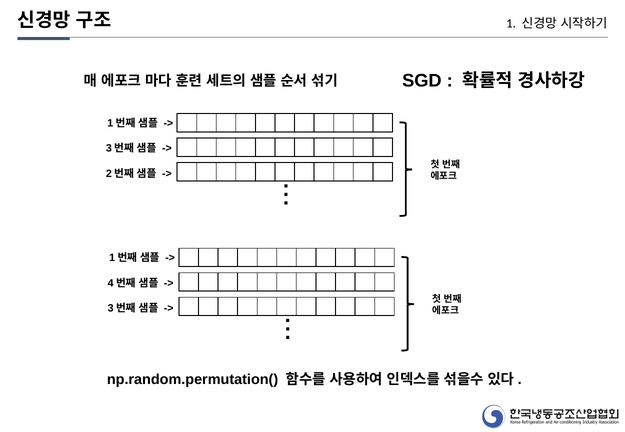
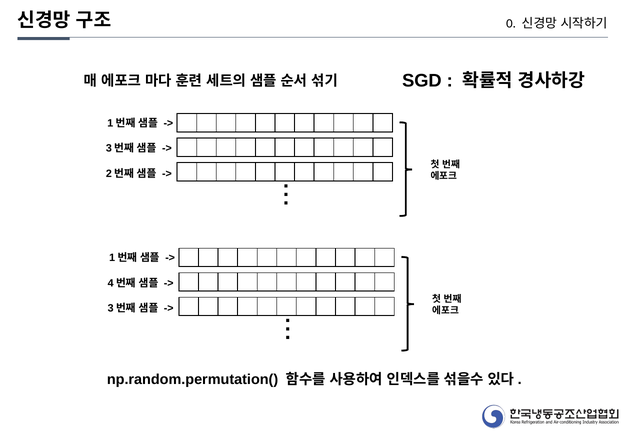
1: 1 -> 0
